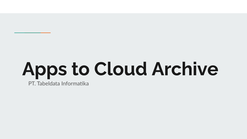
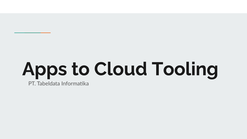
Archive: Archive -> Tooling
